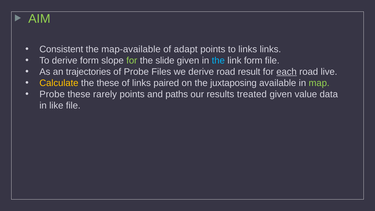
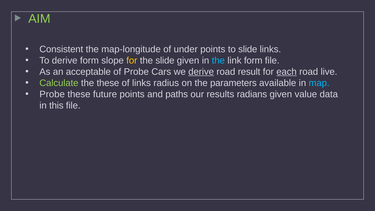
map-available: map-available -> map-longitude
adapt: adapt -> under
to links: links -> slide
for at (132, 60) colour: light green -> yellow
trajectories: trajectories -> acceptable
Files: Files -> Cars
derive at (201, 72) underline: none -> present
Calculate colour: yellow -> light green
paired: paired -> radius
juxtaposing: juxtaposing -> parameters
map colour: light green -> light blue
rarely: rarely -> future
treated: treated -> radians
like: like -> this
